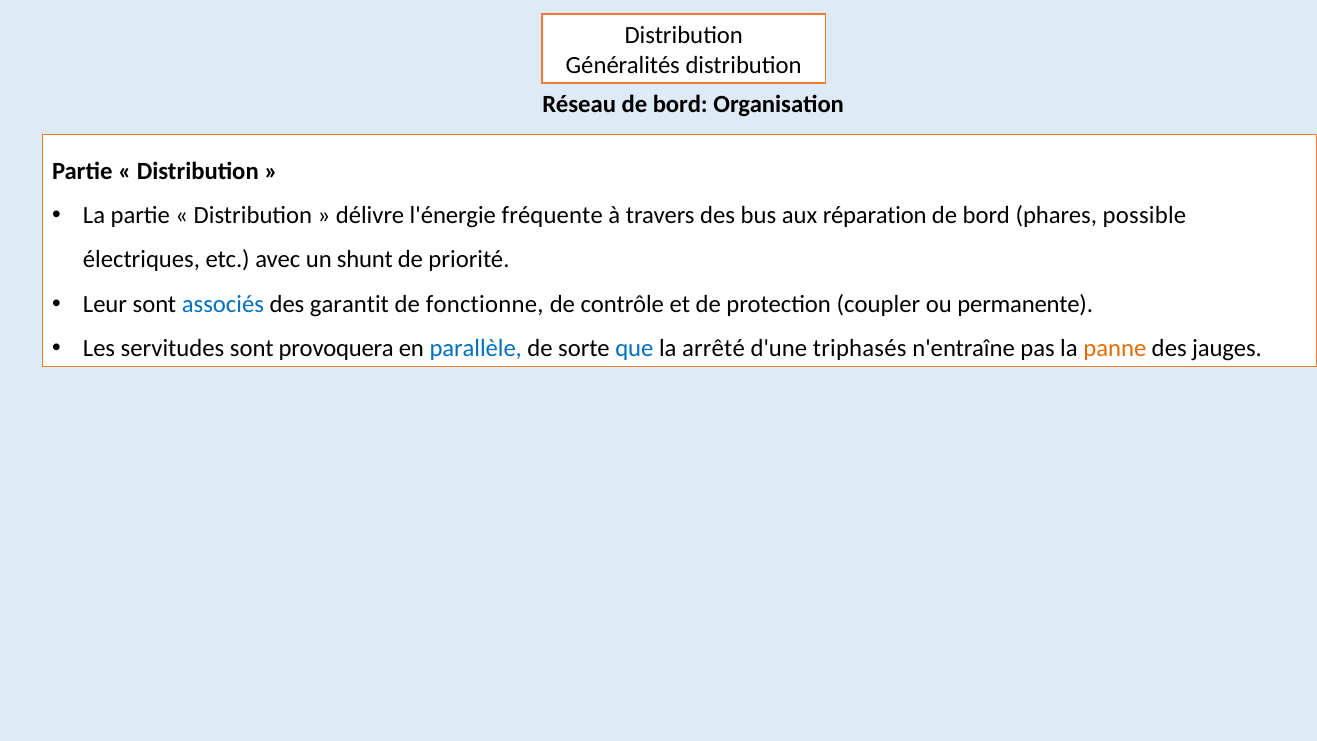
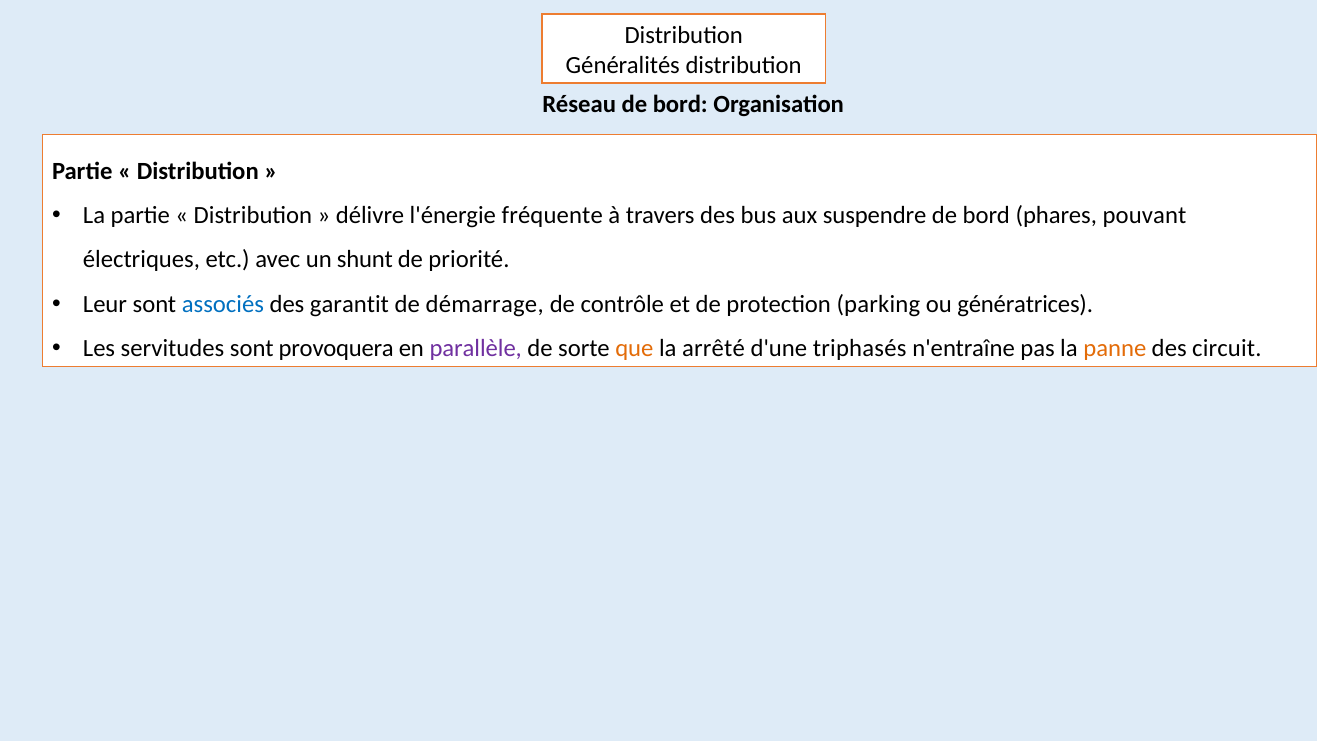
réparation: réparation -> suspendre
possible: possible -> pouvant
fonctionne: fonctionne -> démarrage
coupler: coupler -> parking
permanente: permanente -> génératrices
parallèle colour: blue -> purple
que colour: blue -> orange
jauges: jauges -> circuit
